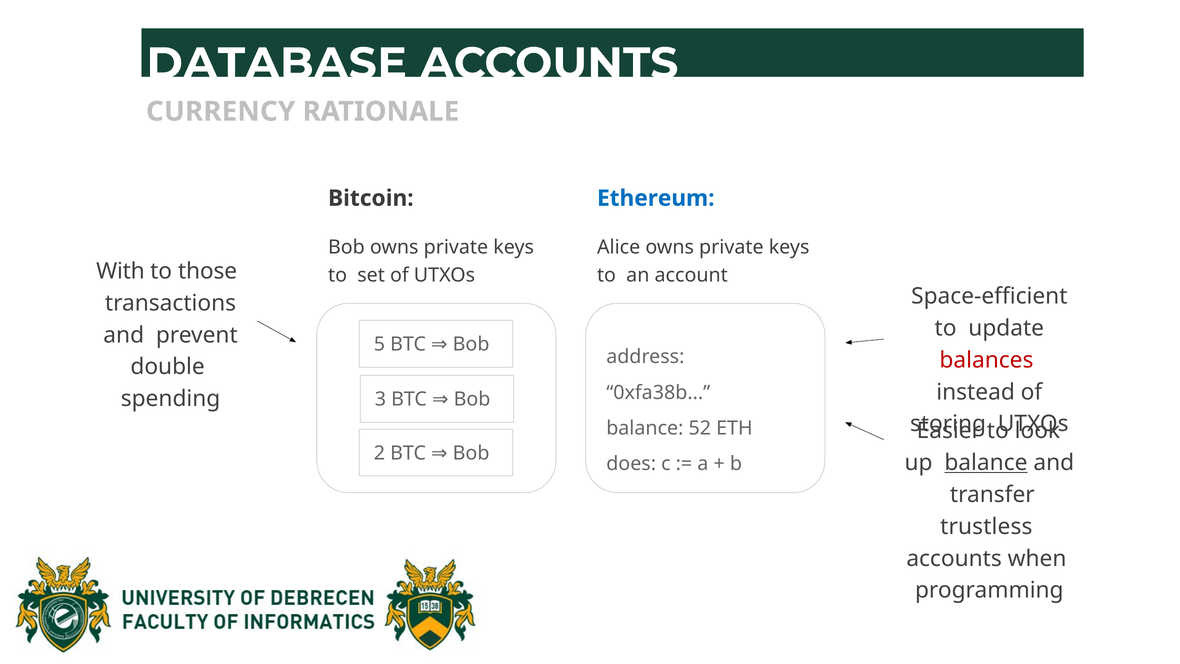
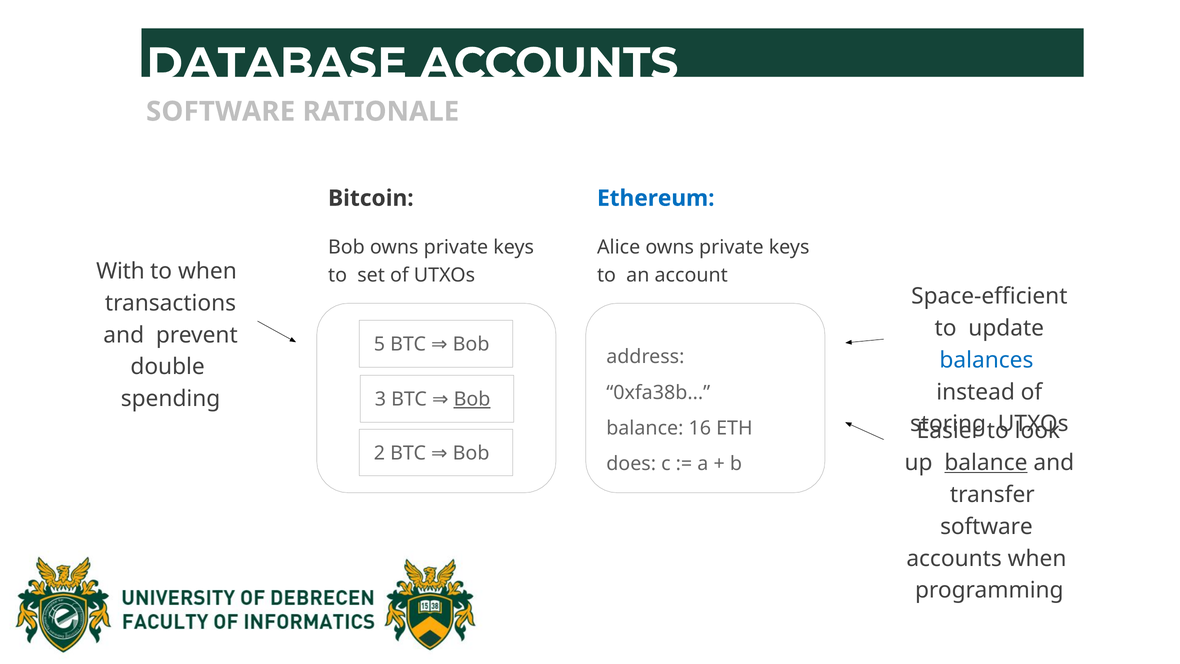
CURRENCY at (221, 112): CURRENCY -> SOFTWARE
to those: those -> when
balances colour: red -> blue
Bob at (472, 399) underline: none -> present
52: 52 -> 16
trustless at (986, 527): trustless -> software
